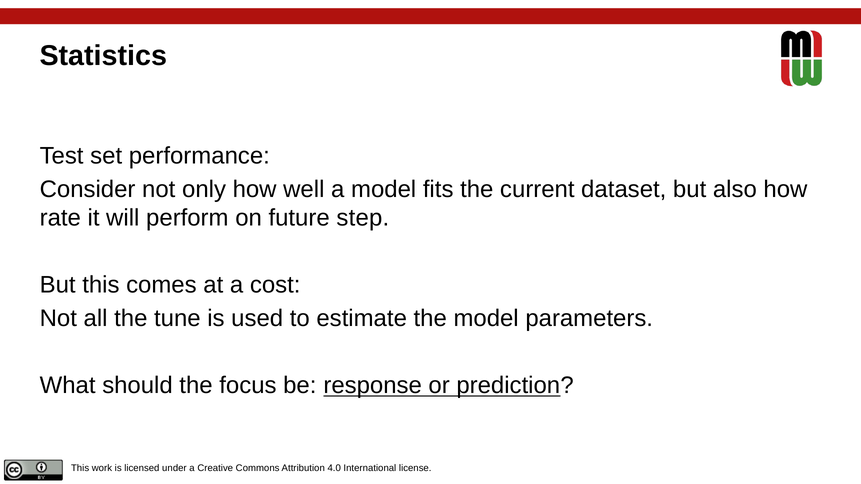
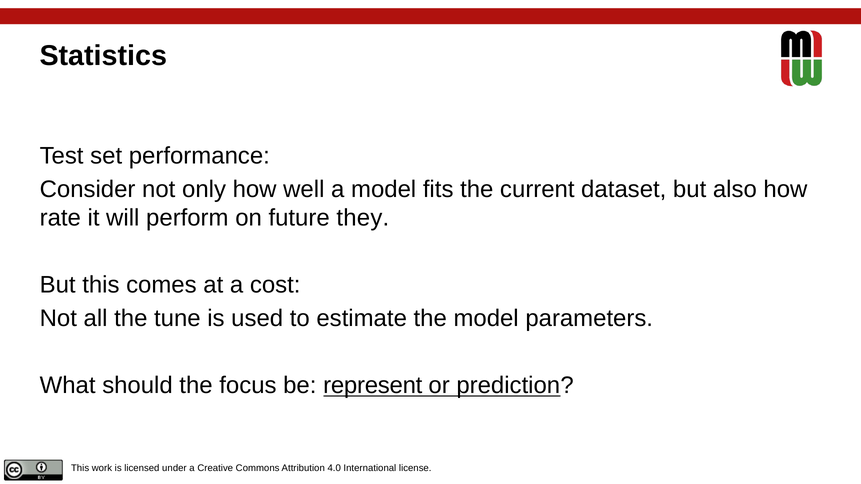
step: step -> they
response: response -> represent
